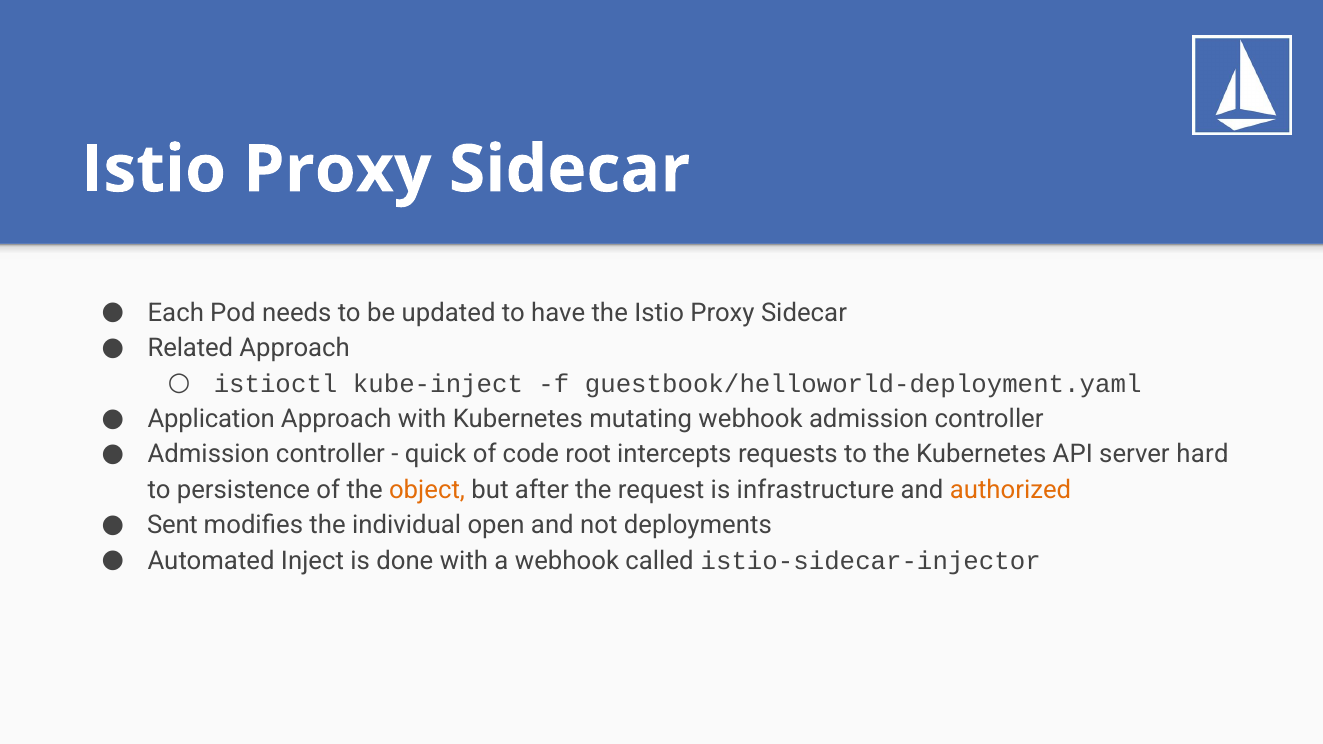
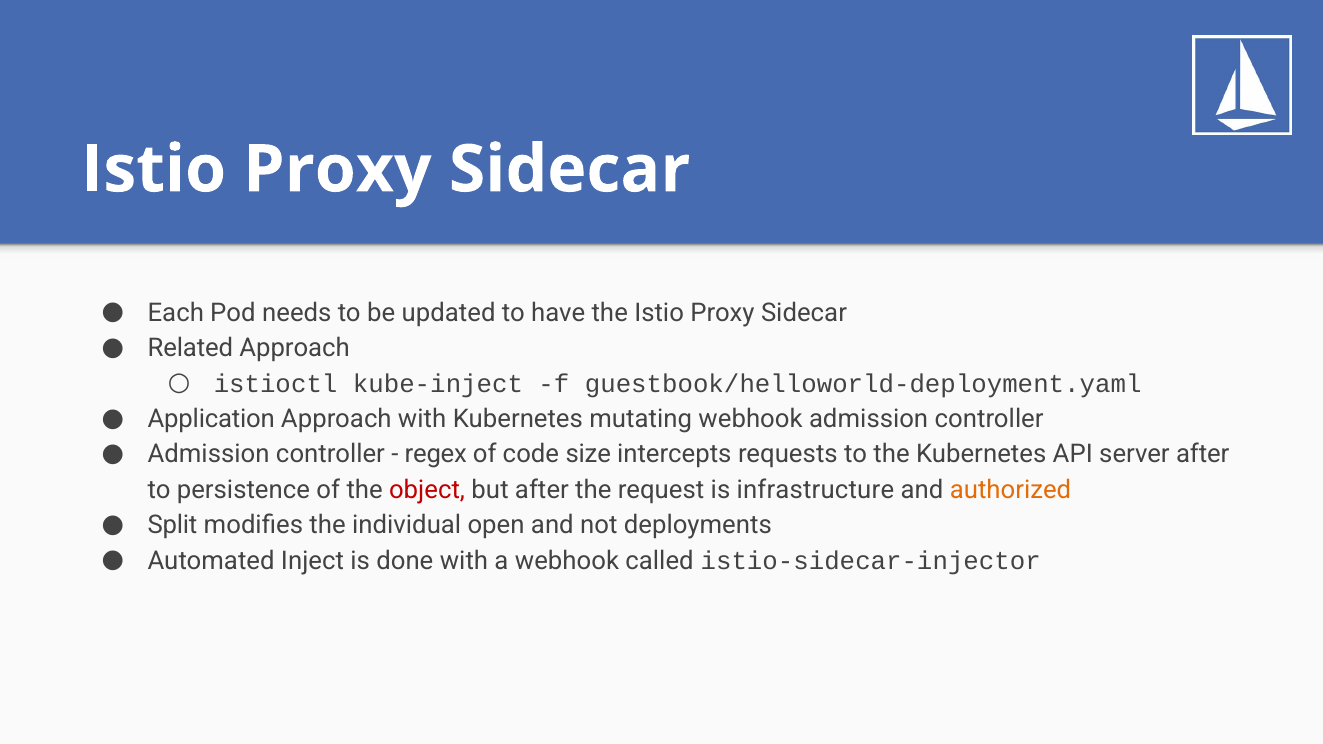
quick: quick -> regex
root: root -> size
server hard: hard -> after
object colour: orange -> red
Sent: Sent -> Split
